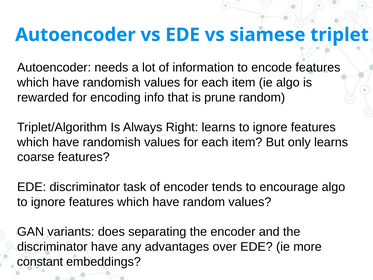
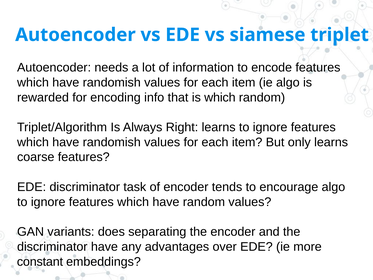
is prune: prune -> which
